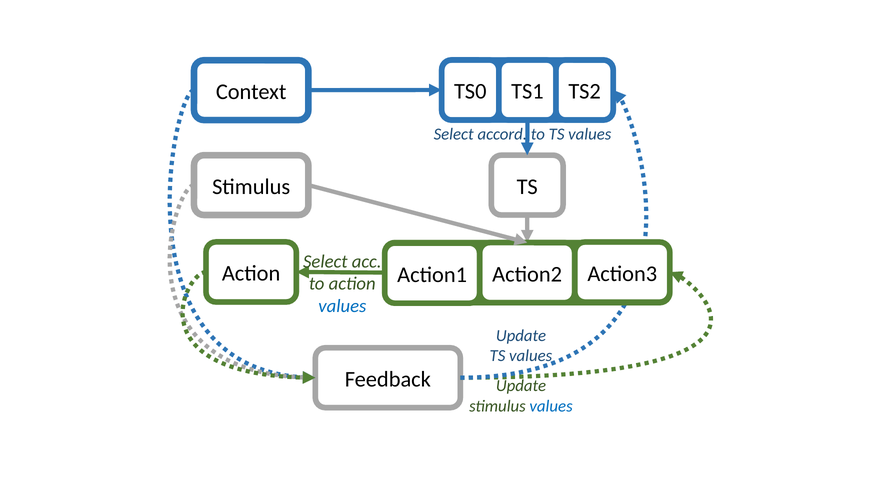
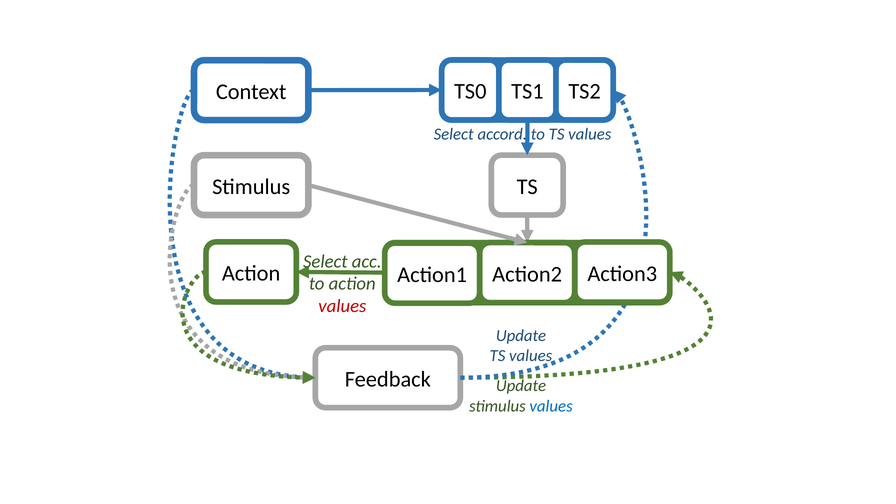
values at (342, 306) colour: blue -> red
